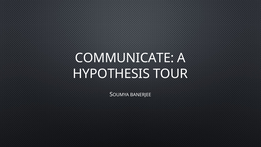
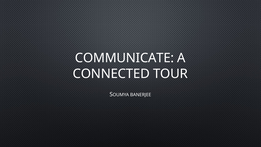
HYPOTHESIS: HYPOTHESIS -> CONNECTED
